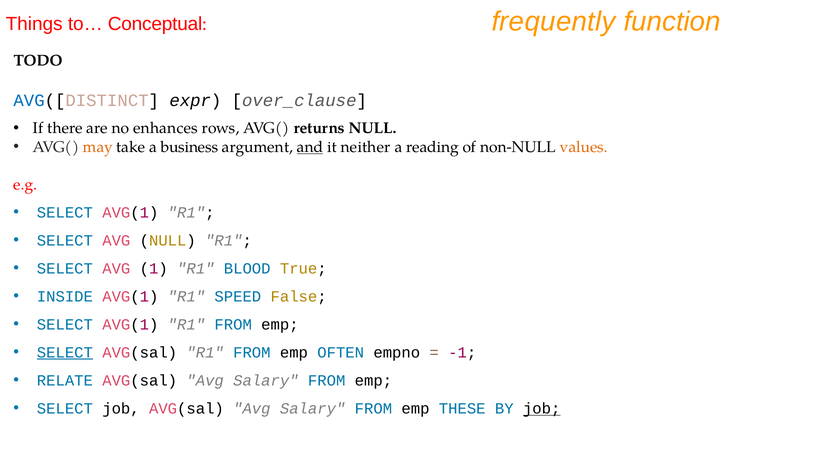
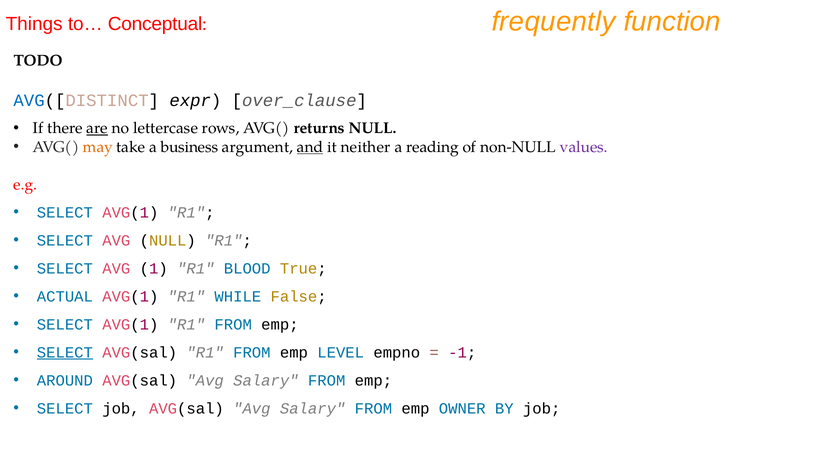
are underline: none -> present
enhances: enhances -> lettercase
values colour: orange -> purple
INSIDE: INSIDE -> ACTUAL
SPEED: SPEED -> WHILE
OFTEN: OFTEN -> LEVEL
RELATE: RELATE -> AROUND
THESE: THESE -> OWNER
job at (542, 409) underline: present -> none
